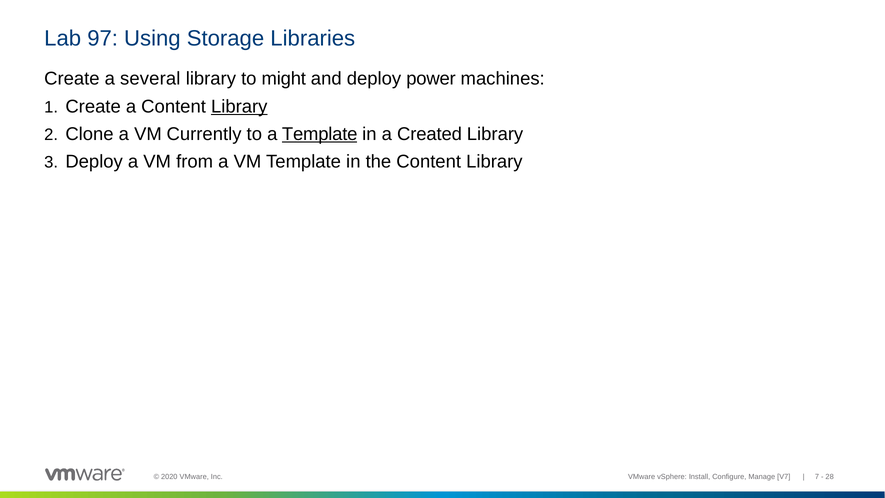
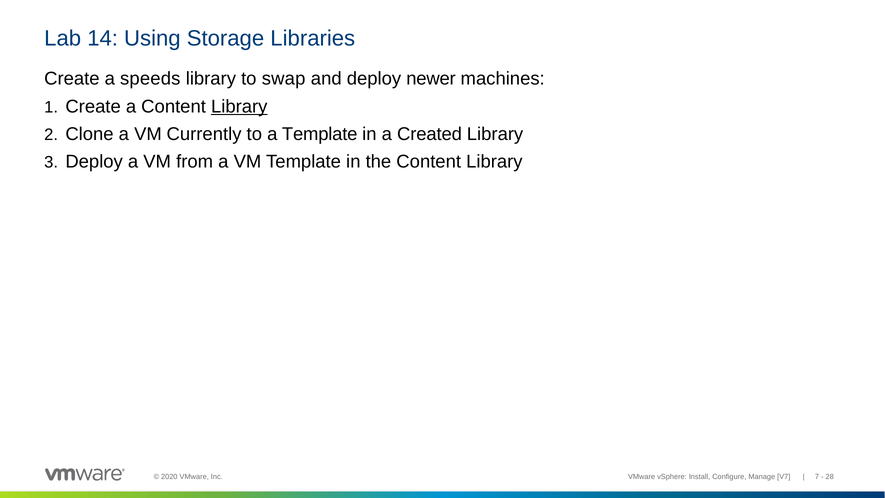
97: 97 -> 14
several: several -> speeds
might: might -> swap
power: power -> newer
Template at (320, 134) underline: present -> none
